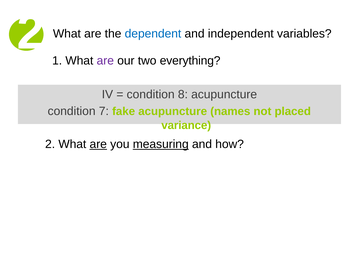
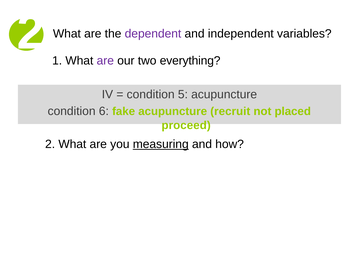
dependent colour: blue -> purple
8: 8 -> 5
7: 7 -> 6
names: names -> recruit
variance: variance -> proceed
are at (98, 144) underline: present -> none
